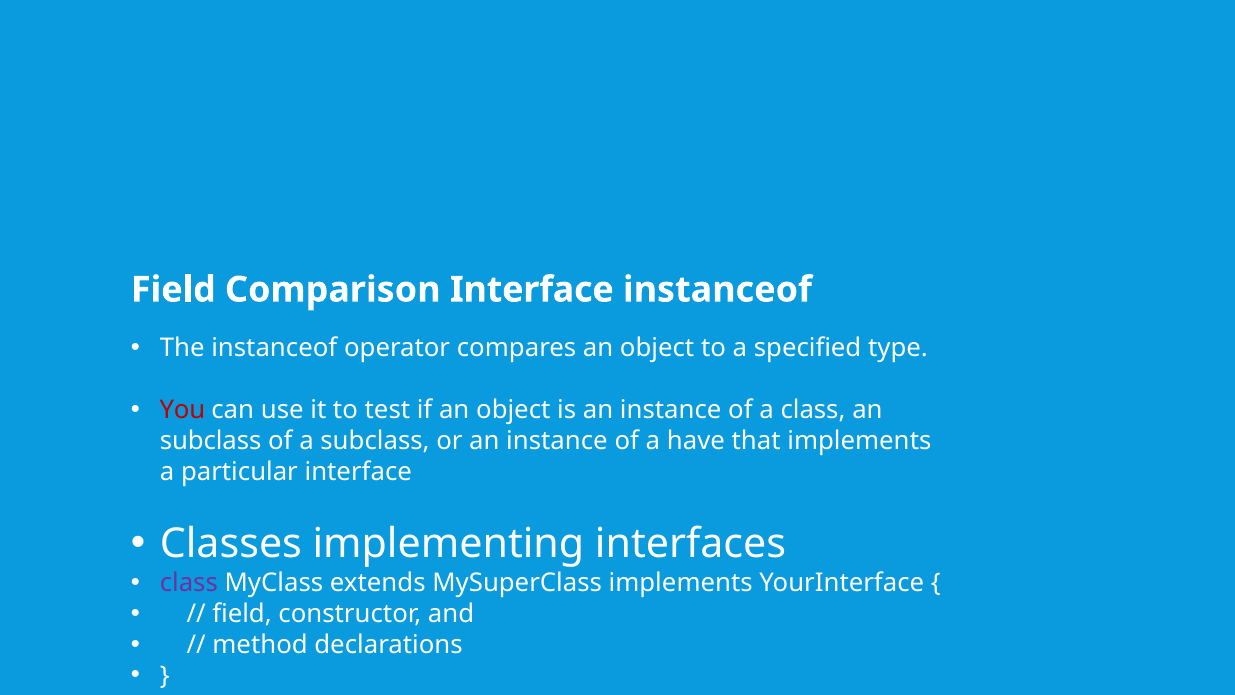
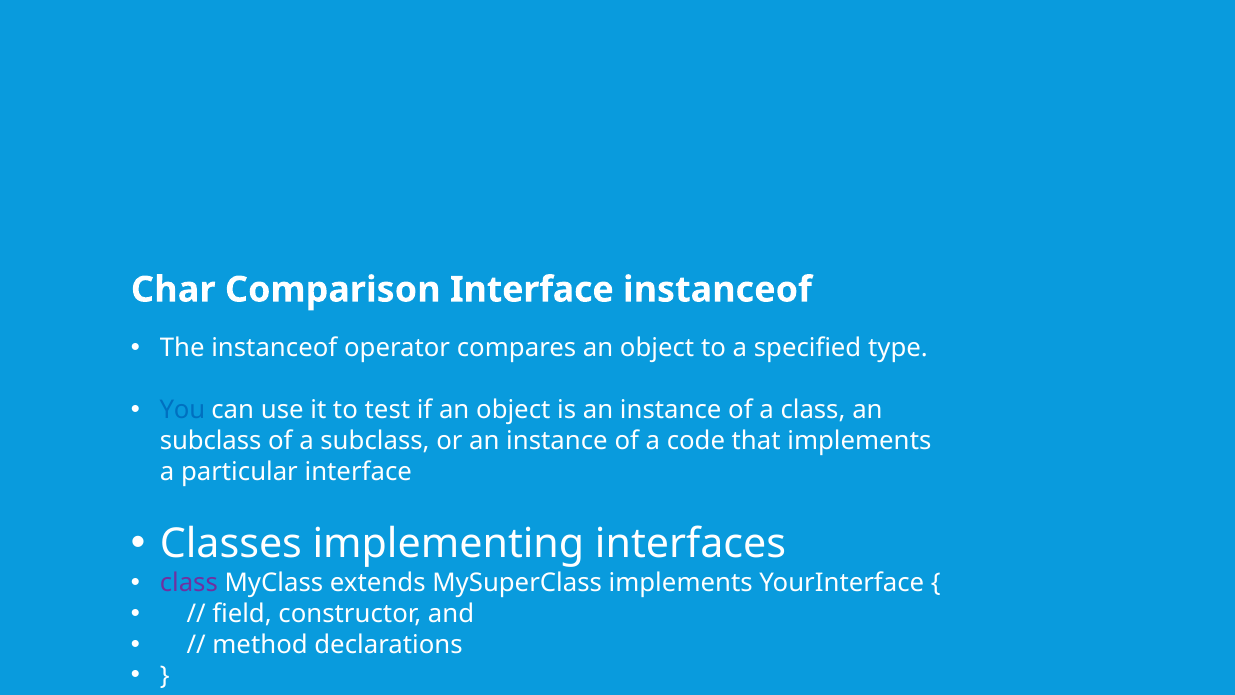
Field at (173, 290): Field -> Char
You colour: red -> blue
have: have -> code
